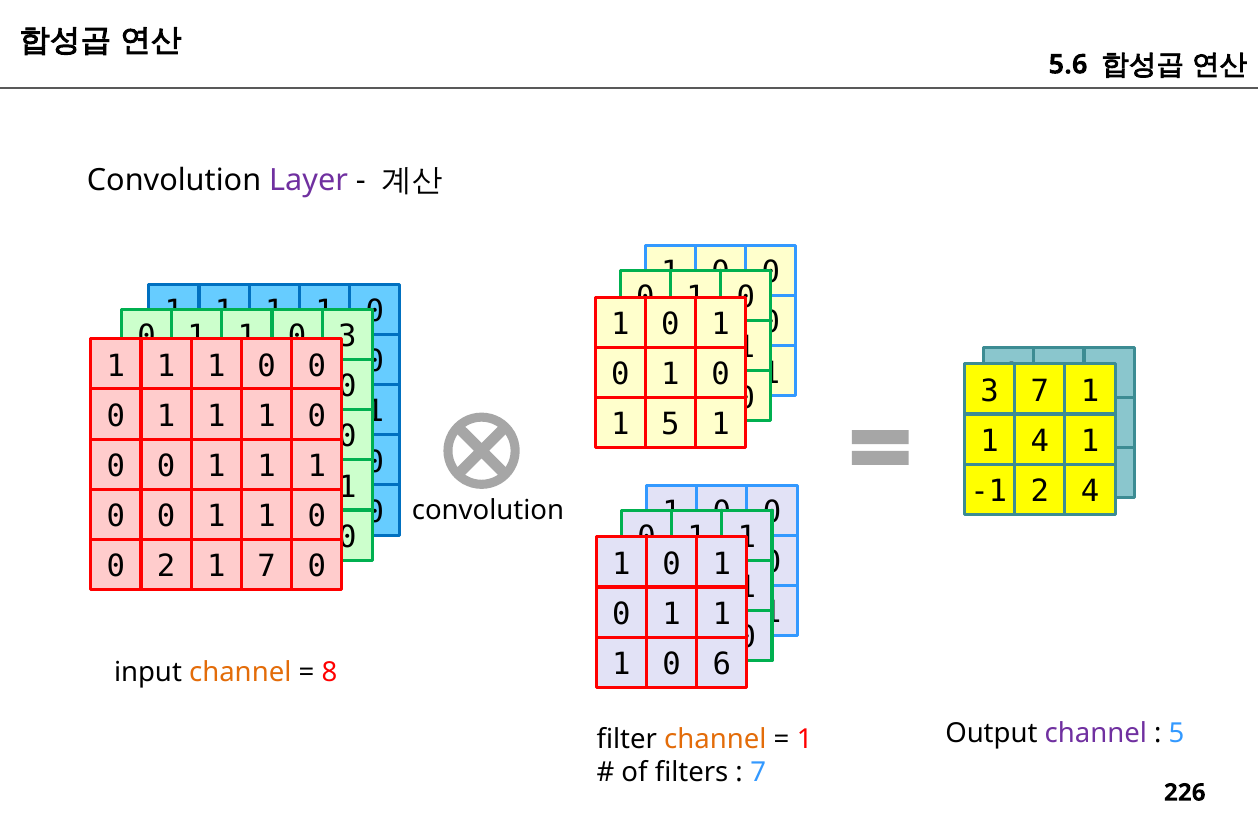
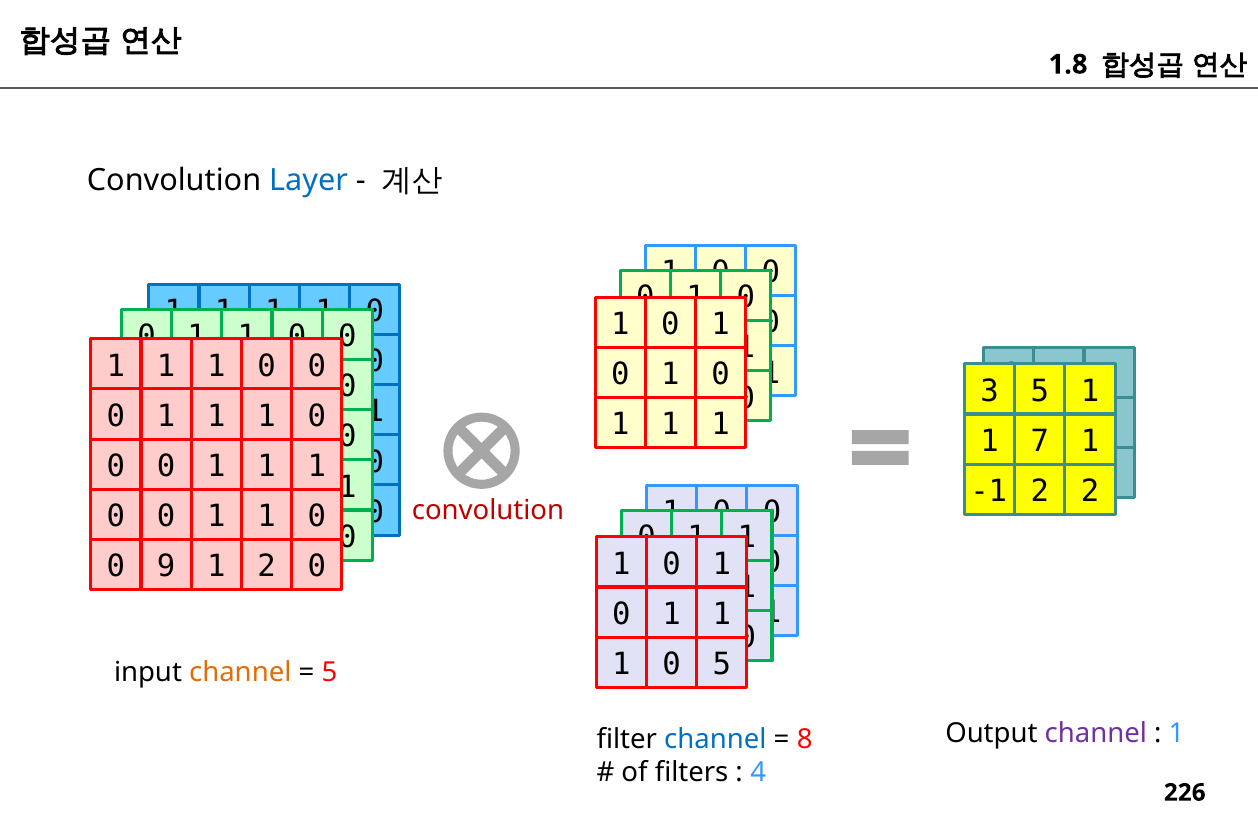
5.6: 5.6 -> 1.8
Layer colour: purple -> blue
3 at (347, 337): 3 -> 0
3 7: 7 -> 5
5 at (670, 425): 5 -> 1
4 at (1040, 441): 4 -> 7
2 4: 4 -> 2
convolution at (488, 510) colour: black -> red
0 2: 2 -> 9
7 at (267, 567): 7 -> 2
0 6: 6 -> 5
8 at (329, 673): 8 -> 5
5 at (1177, 734): 5 -> 1
channel at (715, 739) colour: orange -> blue
1 at (805, 739): 1 -> 8
7 at (758, 772): 7 -> 4
